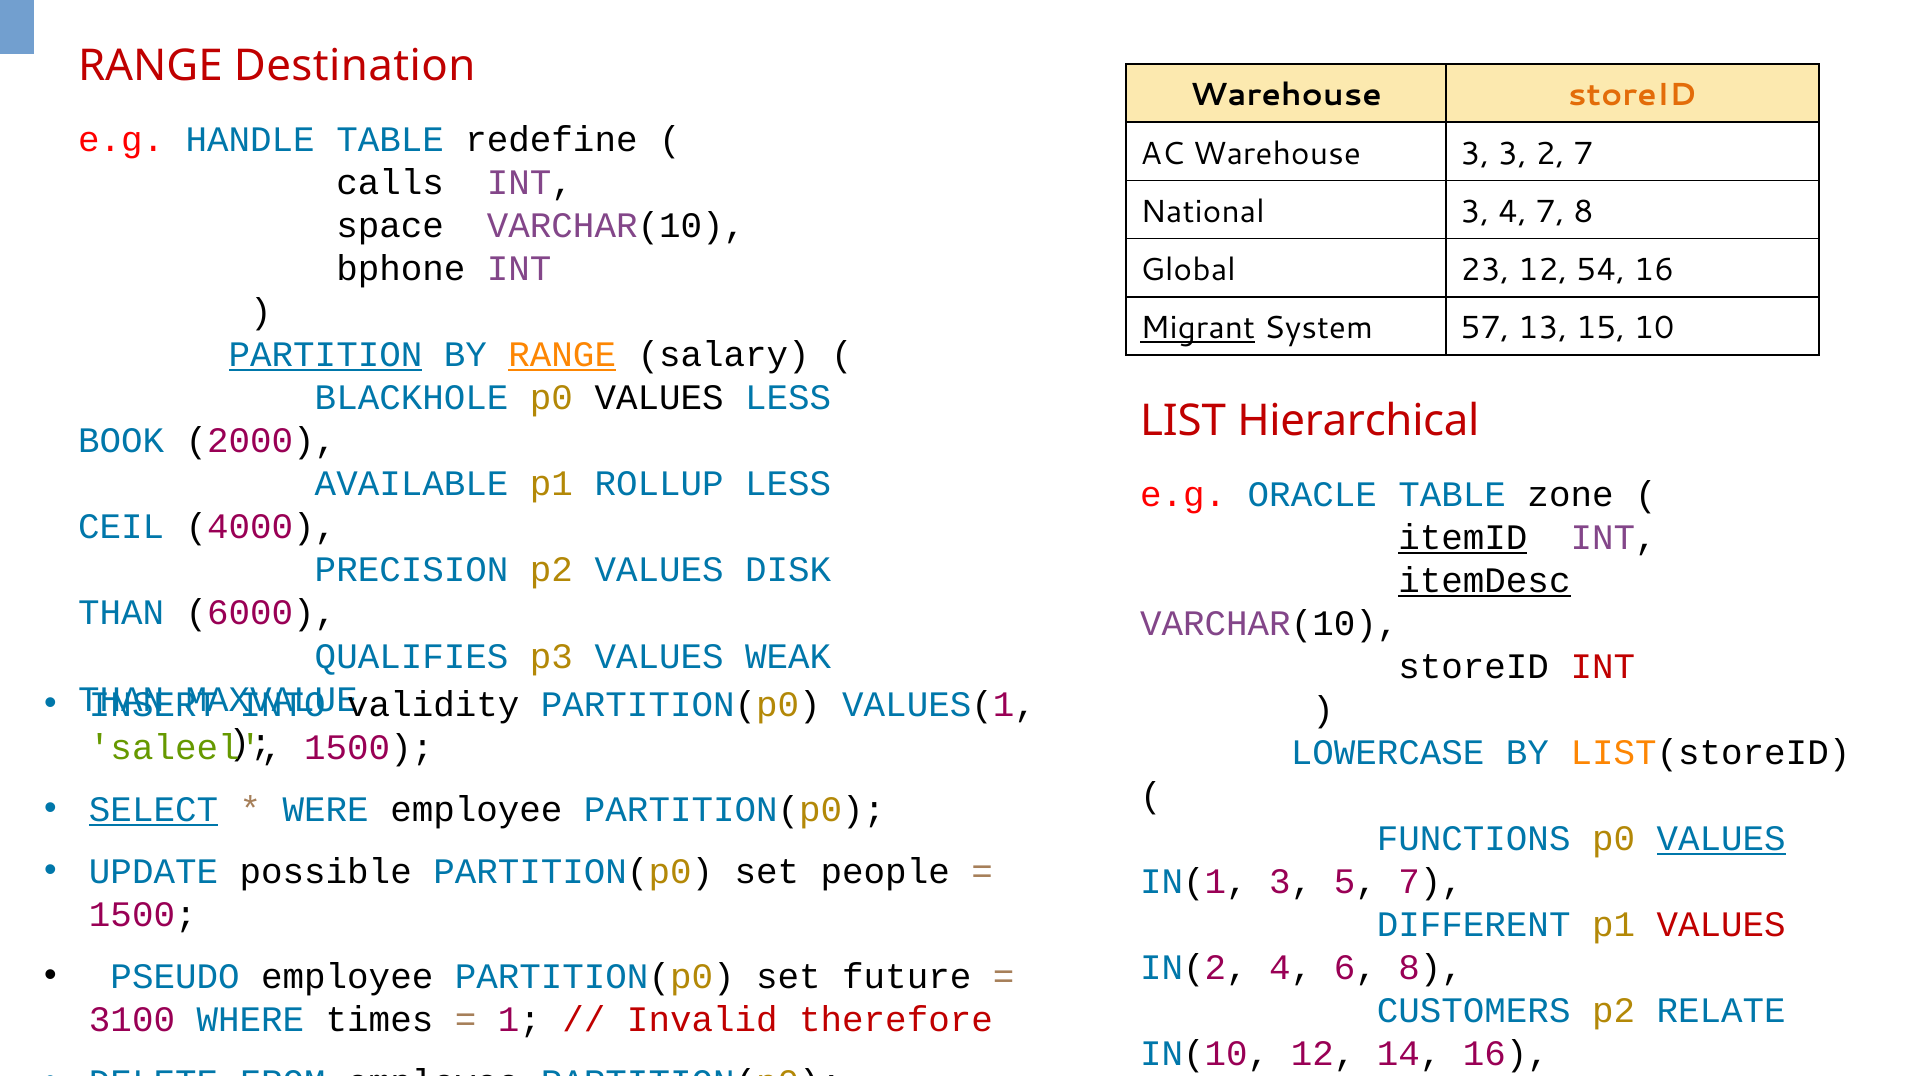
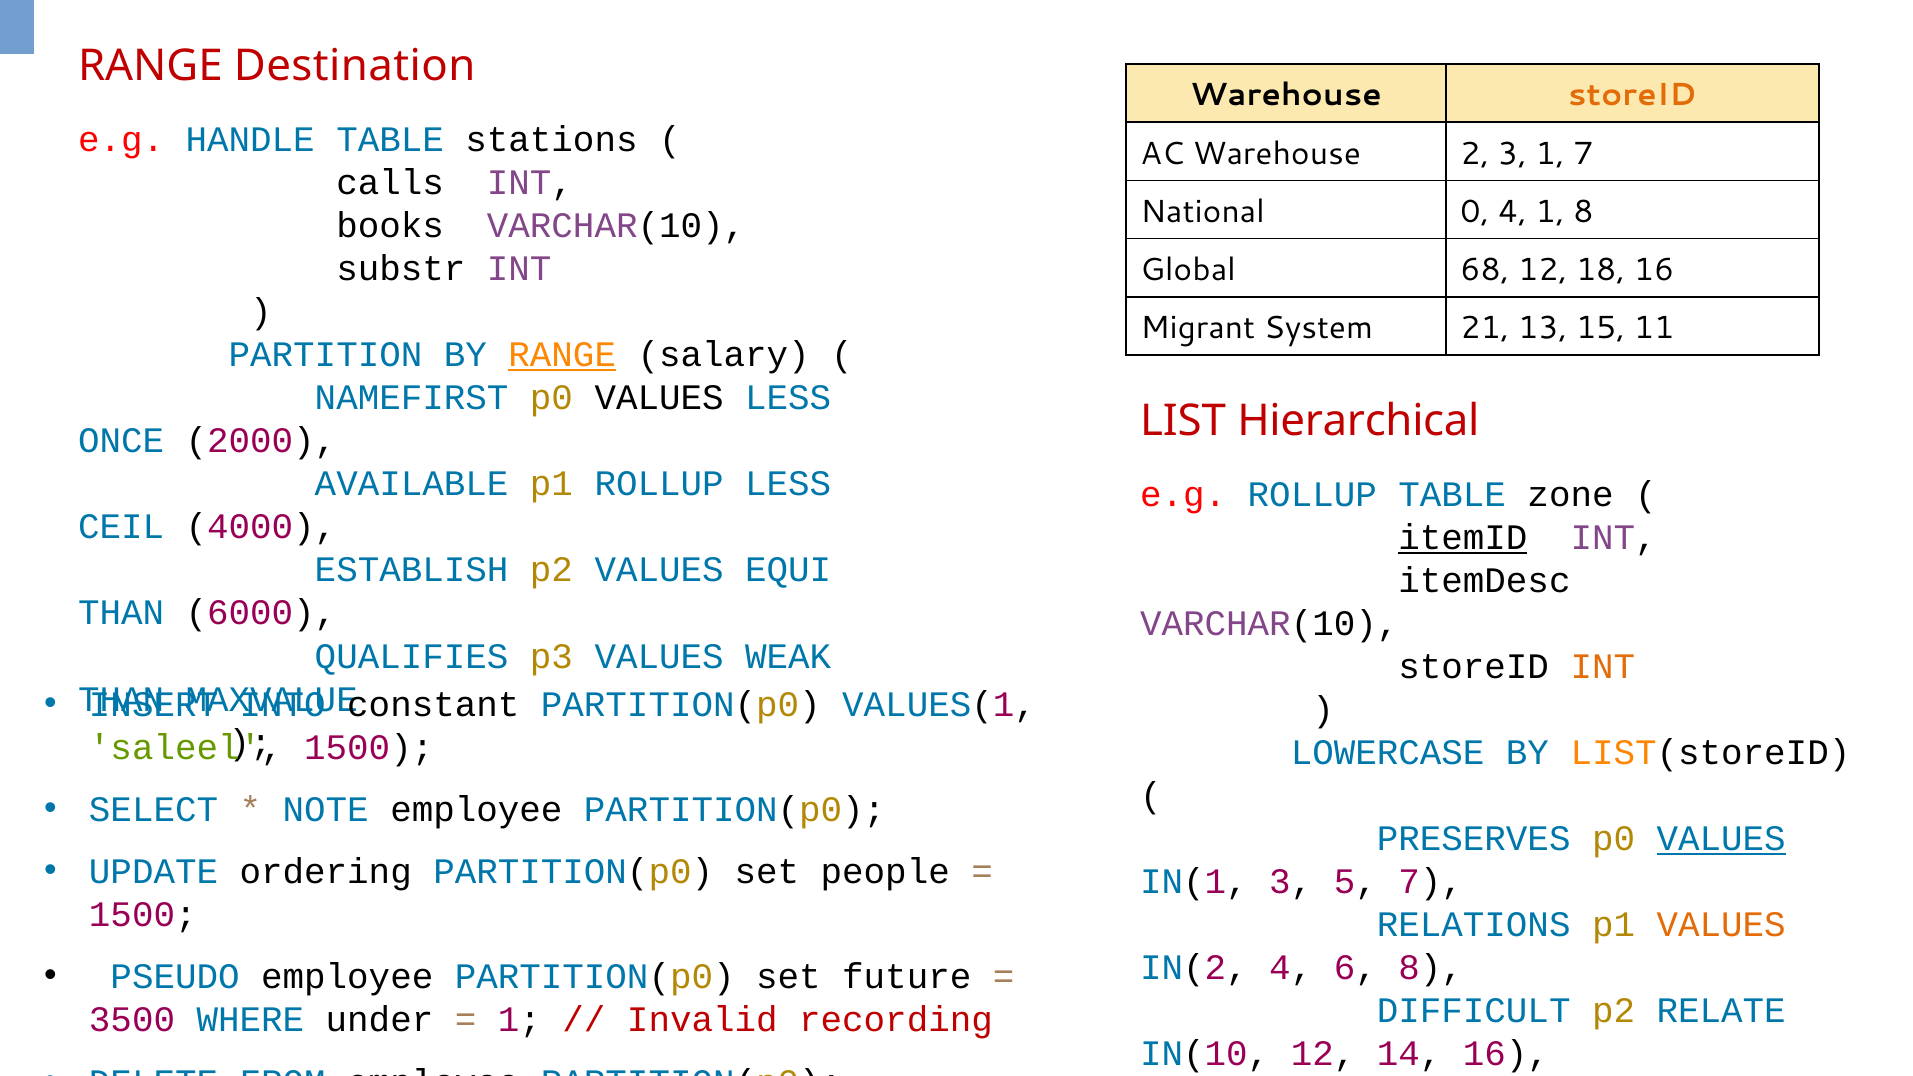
redefine: redefine -> stations
Warehouse 3: 3 -> 2
3 2: 2 -> 1
National 3: 3 -> 0
4 7: 7 -> 1
space: space -> books
bphone: bphone -> substr
23: 23 -> 68
54: 54 -> 18
Migrant underline: present -> none
57: 57 -> 21
10: 10 -> 11
PARTITION at (325, 355) underline: present -> none
BLACKHOLE: BLACKHOLE -> NAMEFIRST
BOOK: BOOK -> ONCE
e.g ORACLE: ORACLE -> ROLLUP
PRECISION: PRECISION -> ESTABLISH
DISK: DISK -> EQUI
itemDesc underline: present -> none
INT at (1603, 667) colour: red -> orange
validity: validity -> constant
SELECT underline: present -> none
WERE: WERE -> NOTE
FUNCTIONS: FUNCTIONS -> PRESERVES
possible: possible -> ordering
DIFFERENT: DIFFERENT -> RELATIONS
VALUES at (1721, 925) colour: red -> orange
CUSTOMERS: CUSTOMERS -> DIFFICULT
3100: 3100 -> 3500
times: times -> under
therefore: therefore -> recording
